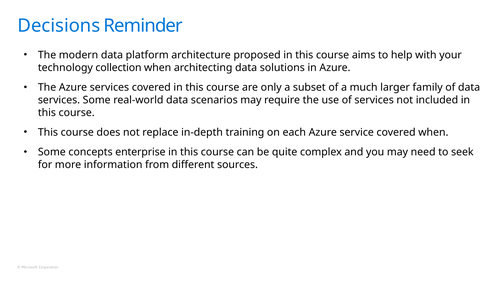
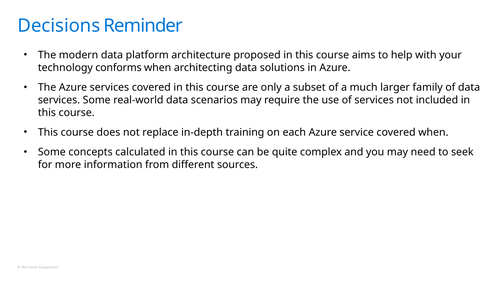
collection: collection -> conforms
enterprise: enterprise -> calculated
